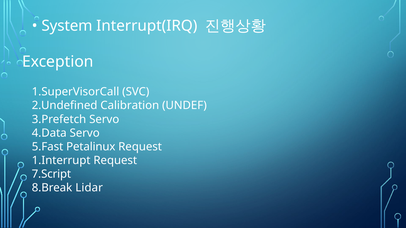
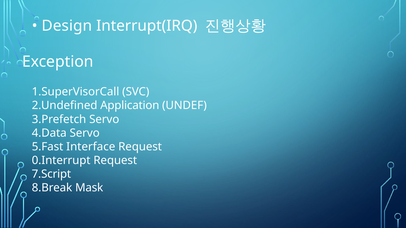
System: System -> Design
Calibration: Calibration -> Application
Petalinux: Petalinux -> Interface
1.Interrupt: 1.Interrupt -> 0.Interrupt
Lidar: Lidar -> Mask
